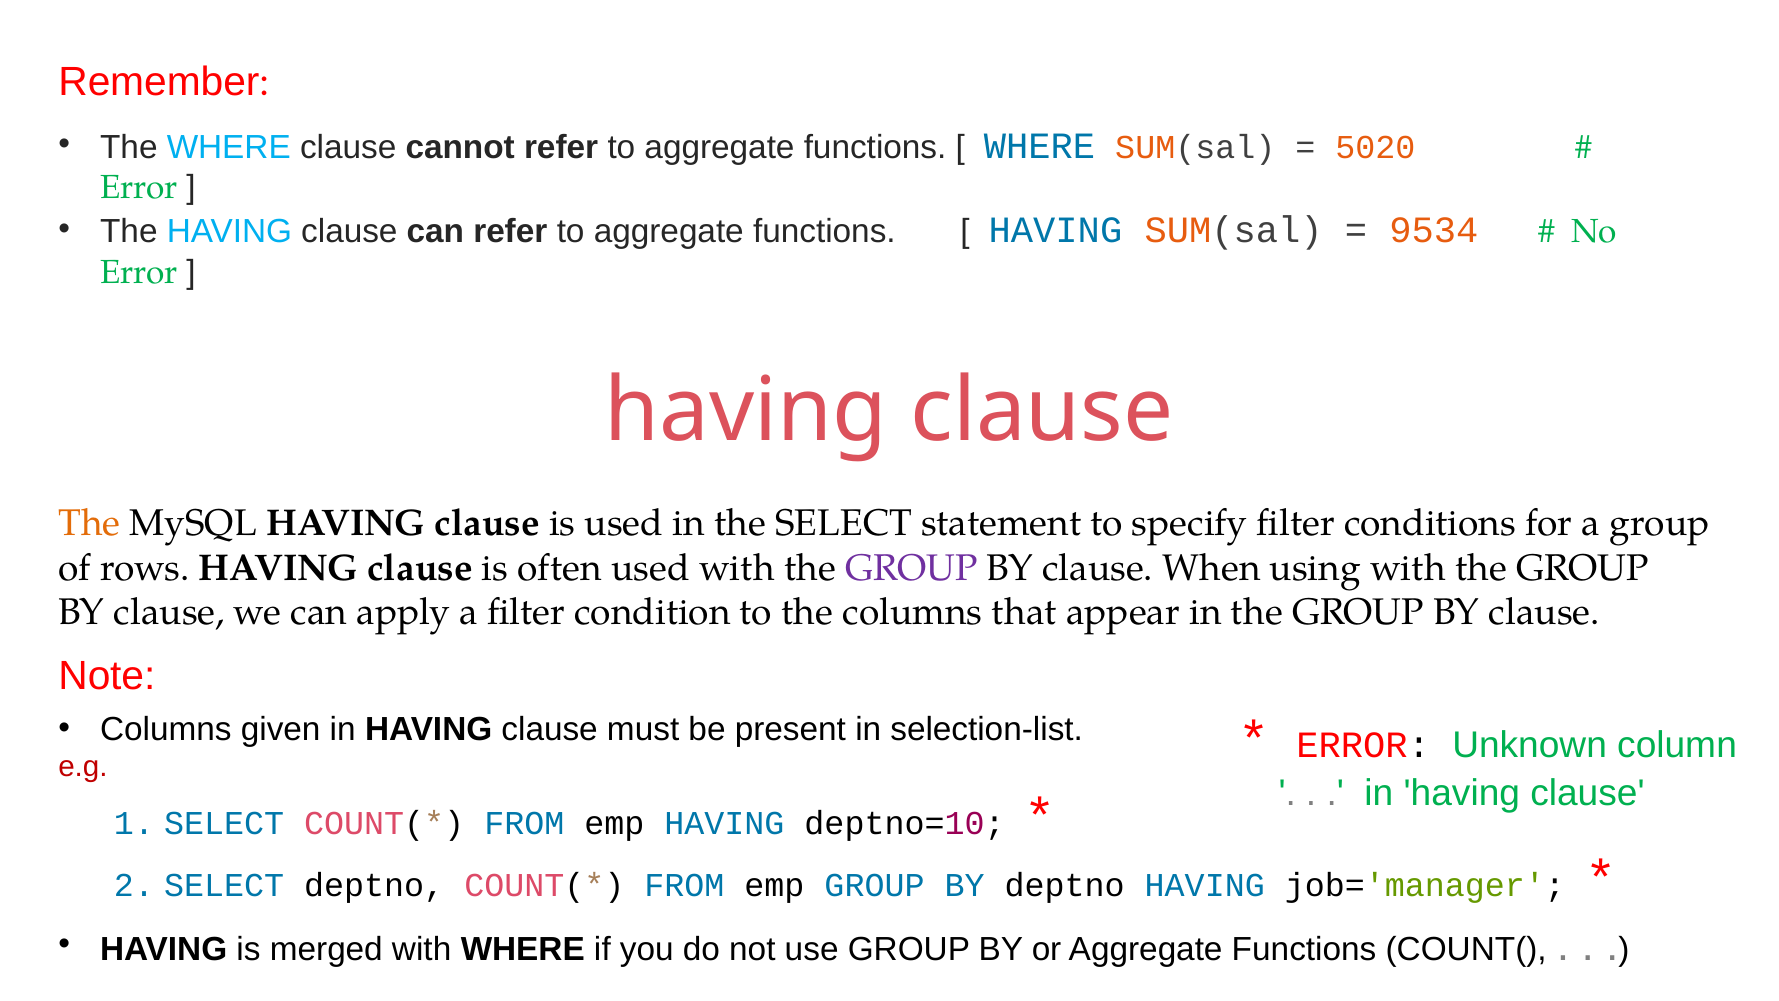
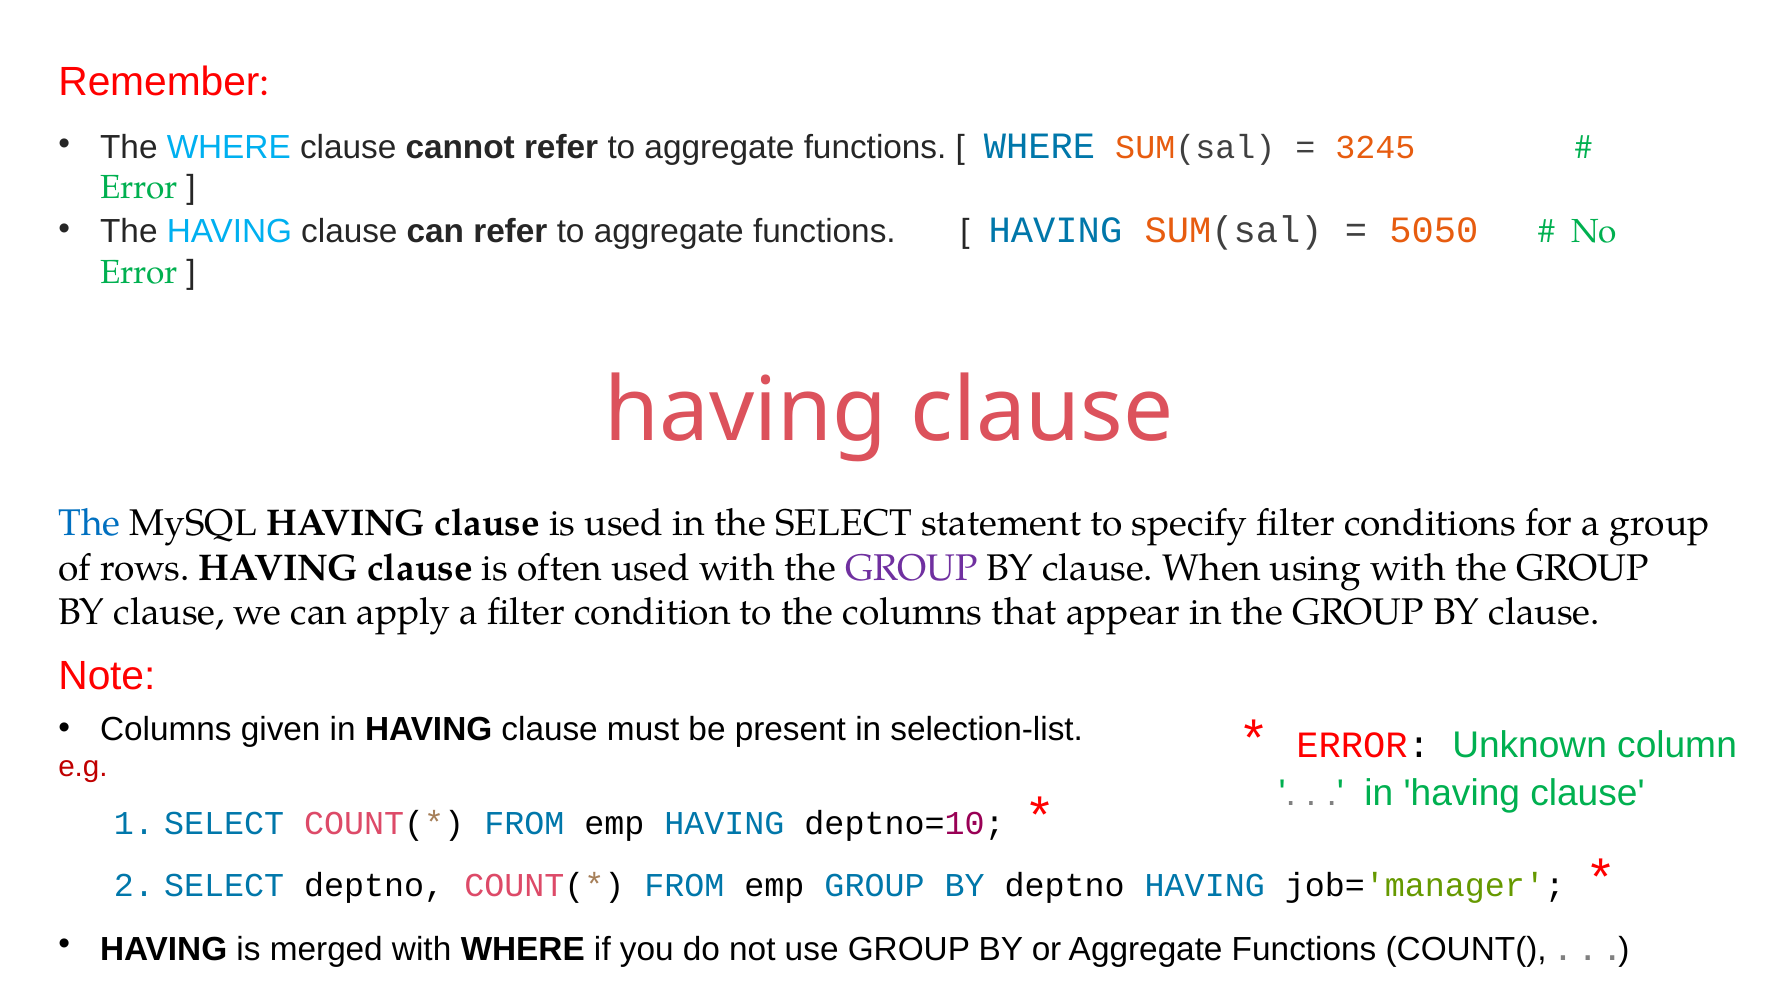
5020: 5020 -> 3245
9534: 9534 -> 5050
The at (89, 523) colour: orange -> blue
